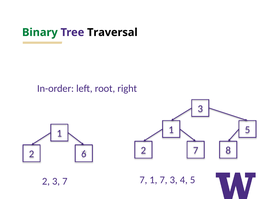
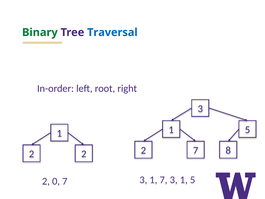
Traversal colour: black -> blue
2 6: 6 -> 2
2 3: 3 -> 0
7 at (143, 180): 7 -> 3
1 7 3 4: 4 -> 1
